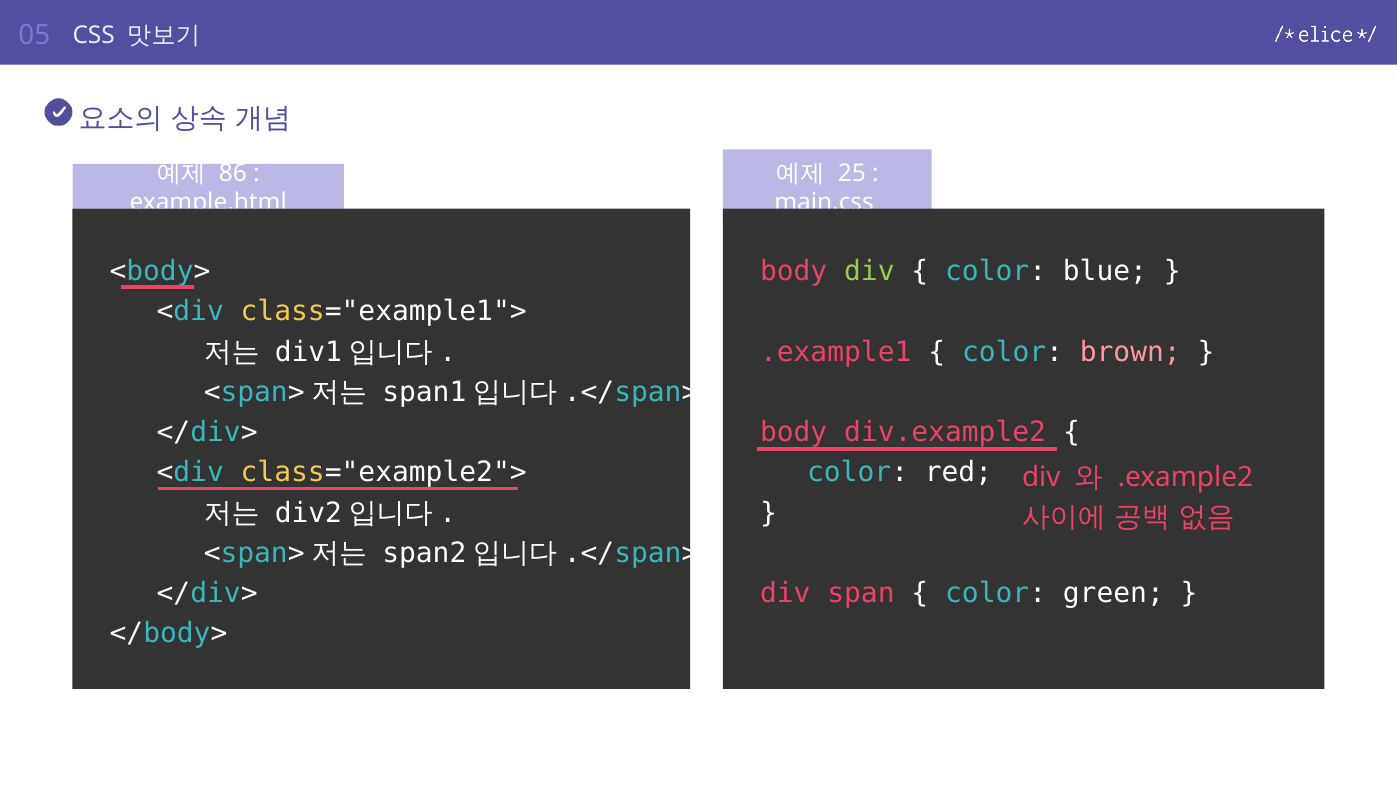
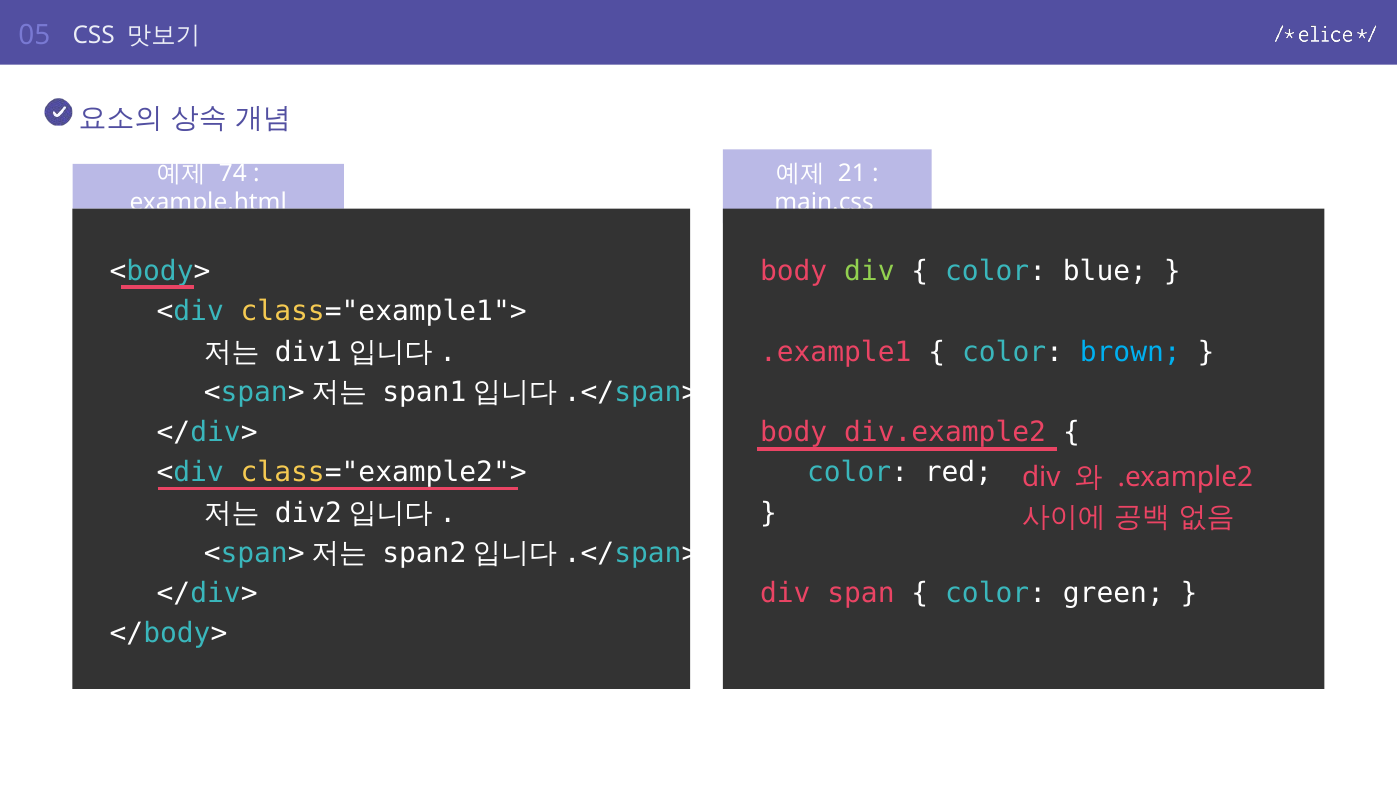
86: 86 -> 74
25: 25 -> 21
brown colour: pink -> light blue
